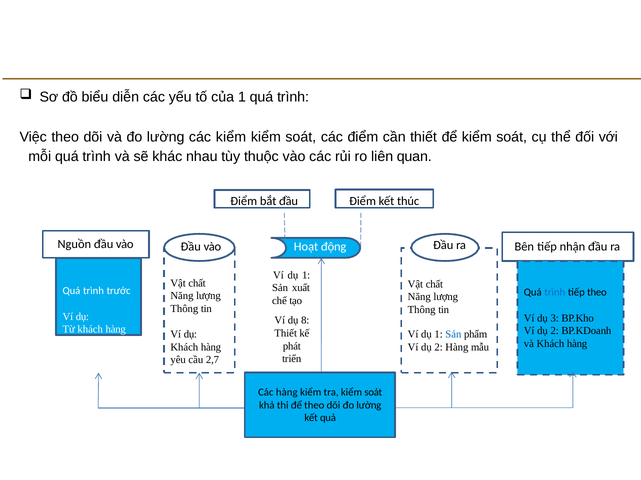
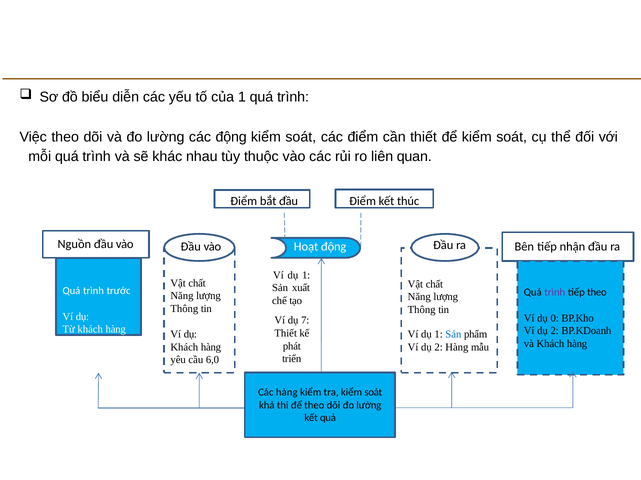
các kiểm: kiểm -> động
trình at (555, 293) colour: blue -> purple
3: 3 -> 0
8: 8 -> 7
2,7: 2,7 -> 6,0
